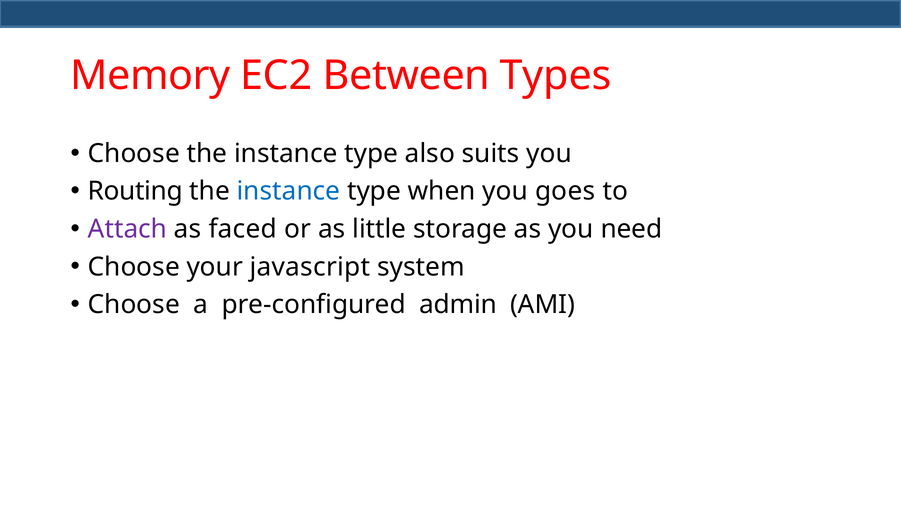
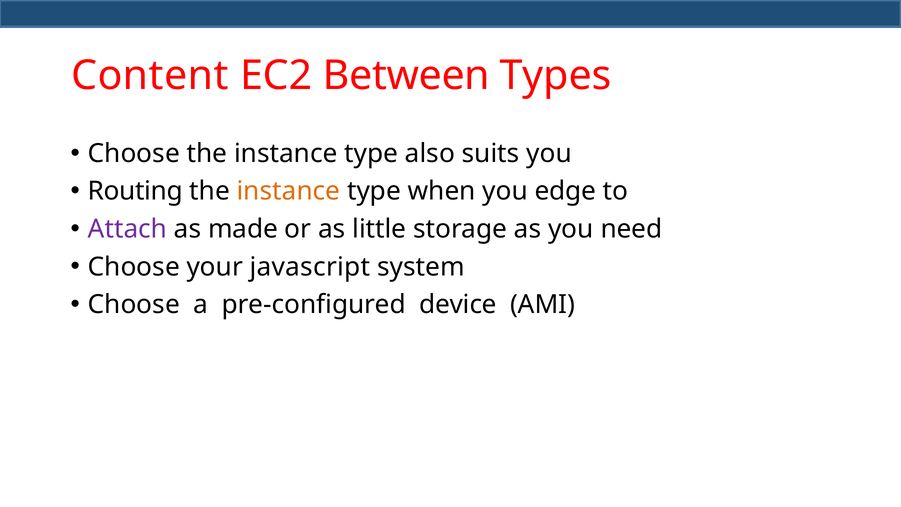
Memory: Memory -> Content
instance at (288, 191) colour: blue -> orange
goes: goes -> edge
faced: faced -> made
admin: admin -> device
